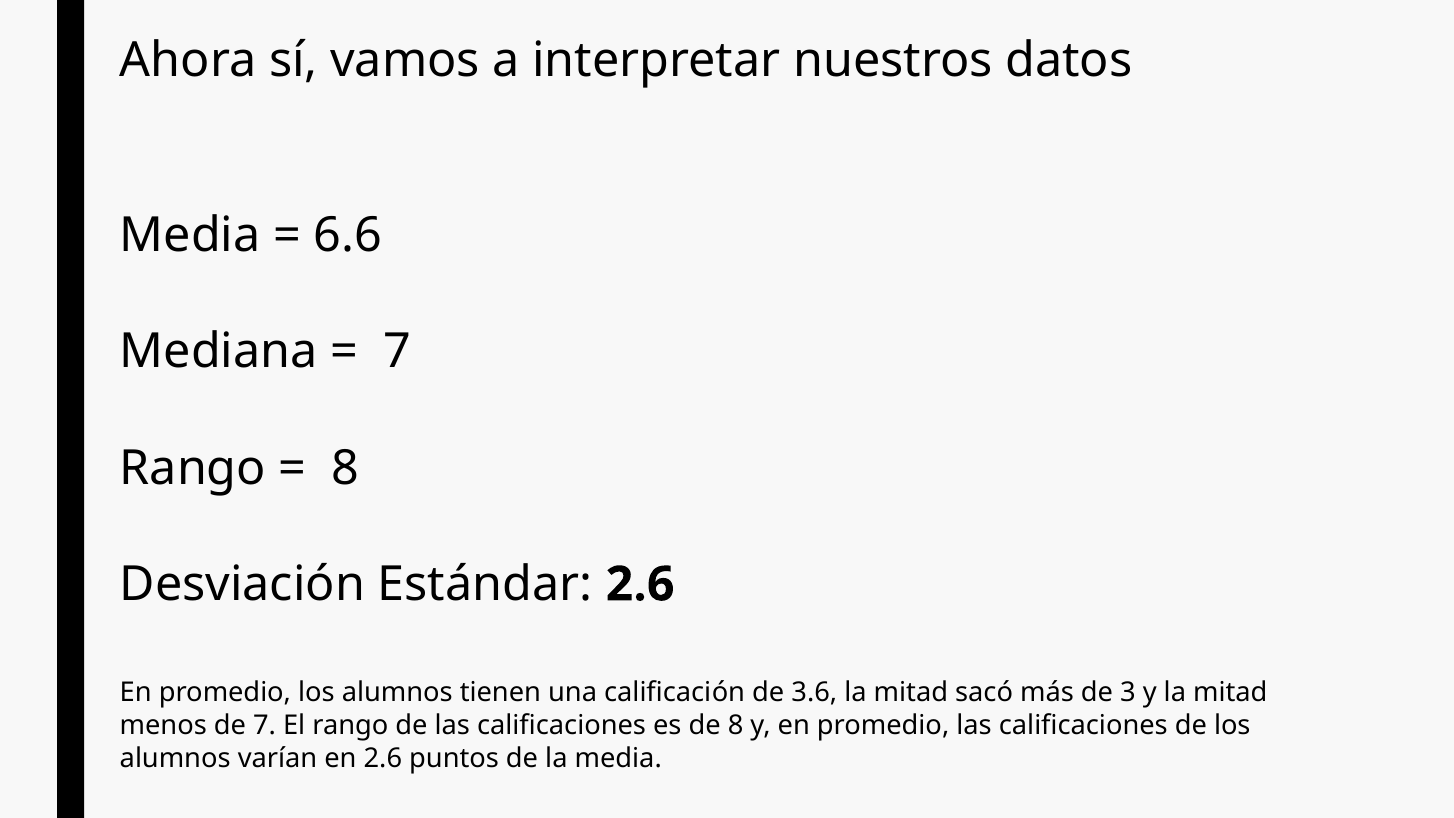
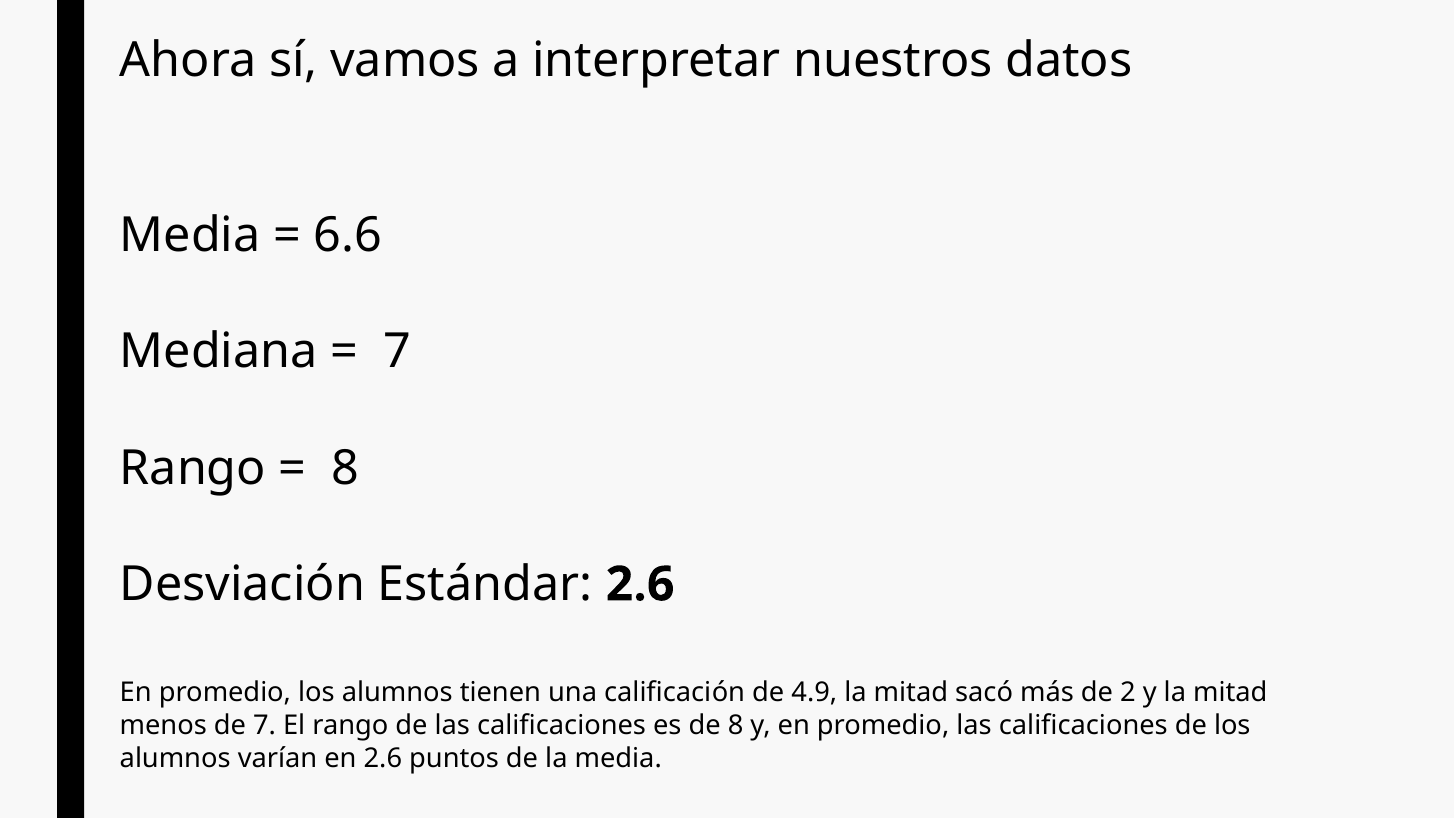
3.6: 3.6 -> 4.9
3: 3 -> 2
